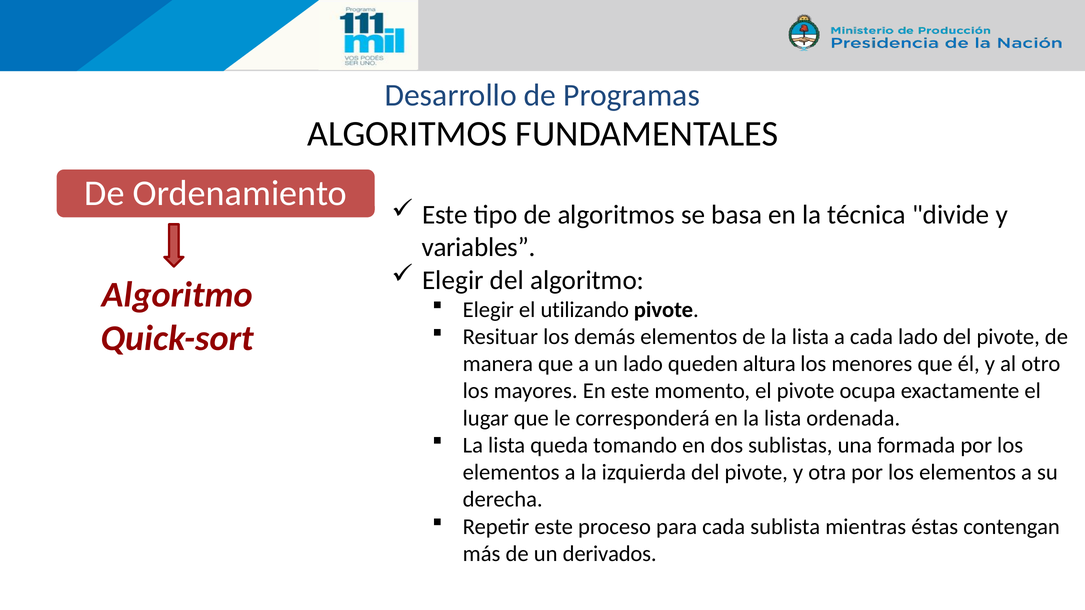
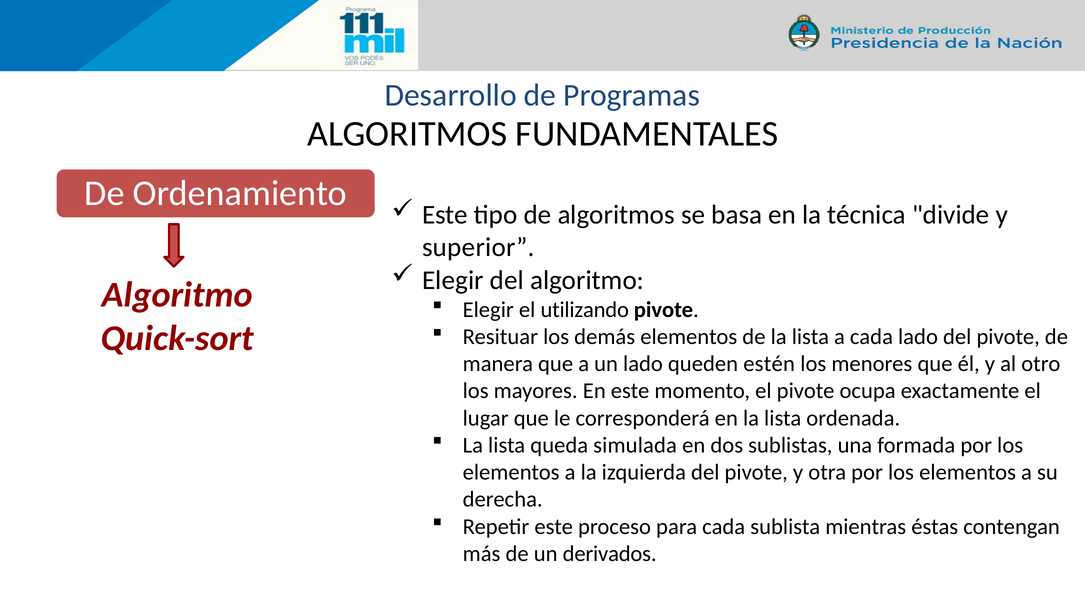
variables: variables -> superior
altura: altura -> estén
tomando: tomando -> simulada
